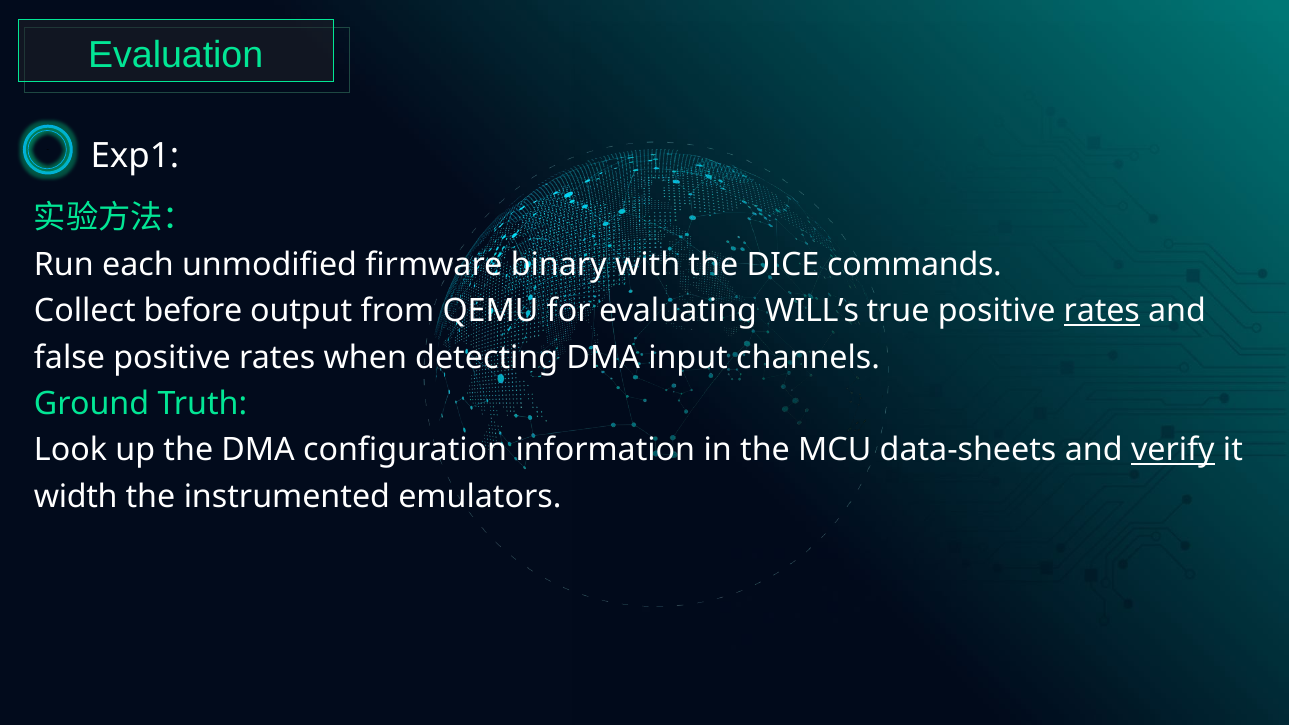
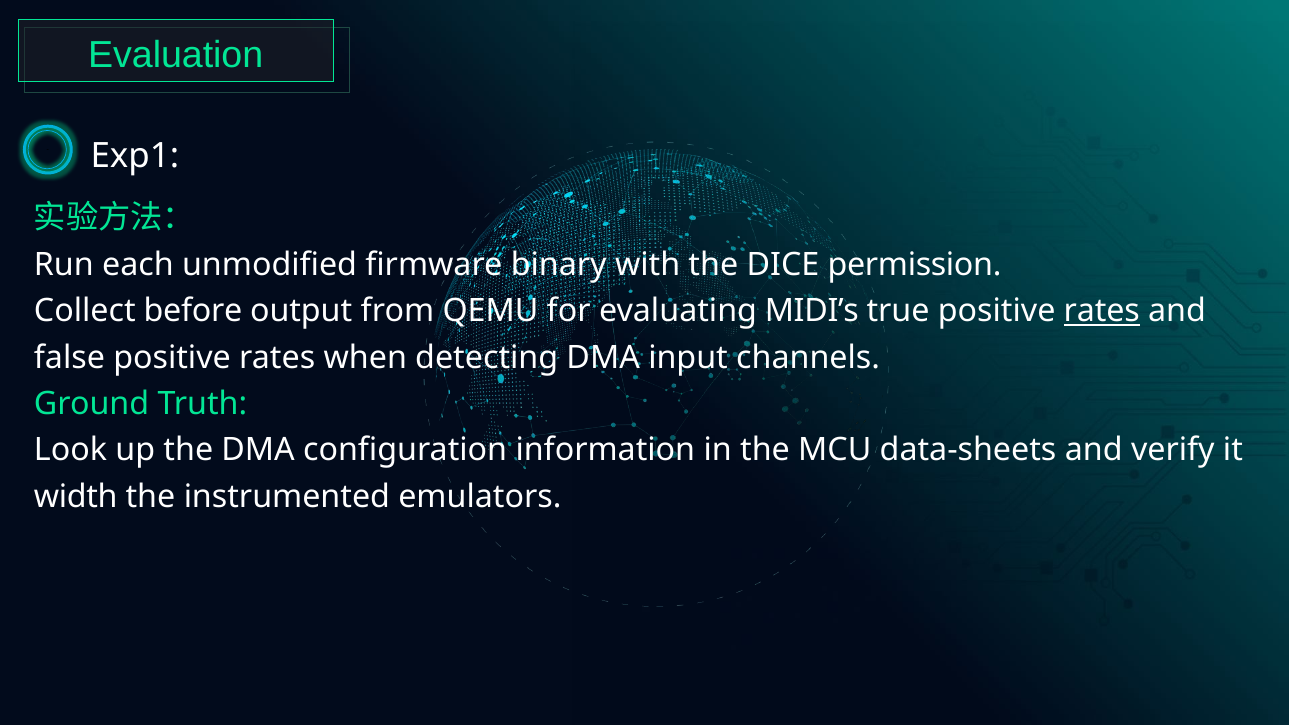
commands: commands -> permission
WILL’s: WILL’s -> MIDI’s
verify underline: present -> none
